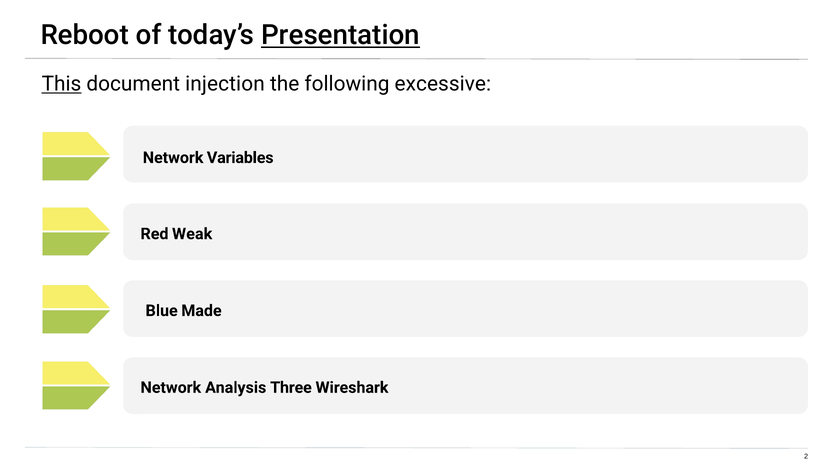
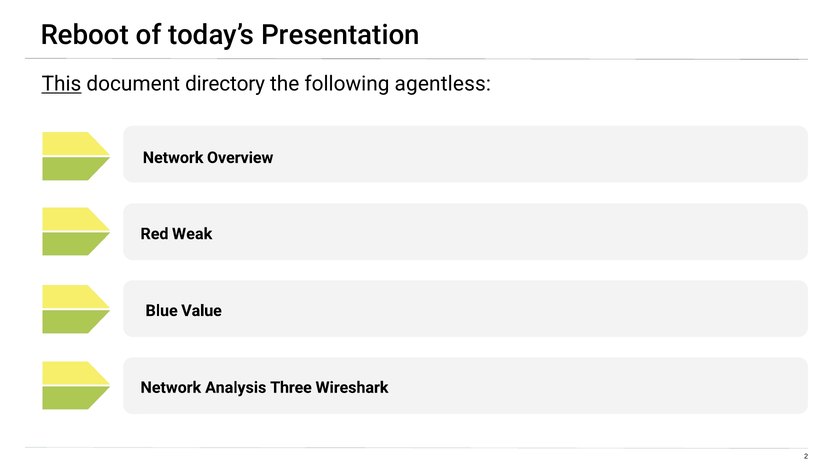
Presentation underline: present -> none
injection: injection -> directory
excessive: excessive -> agentless
Variables: Variables -> Overview
Made: Made -> Value
